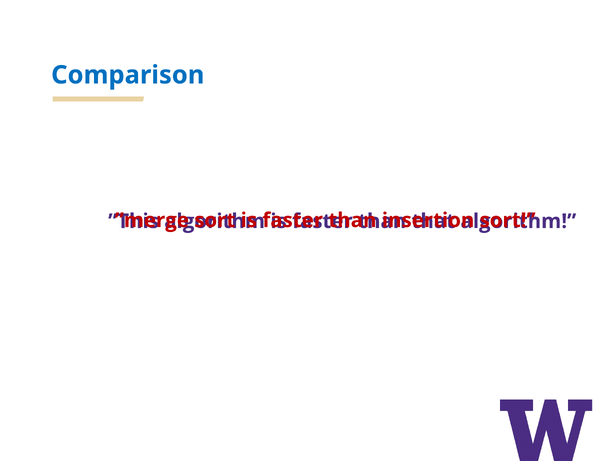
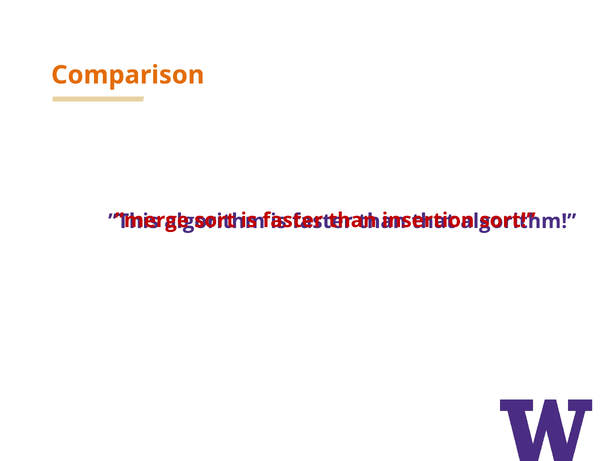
Comparison colour: blue -> orange
